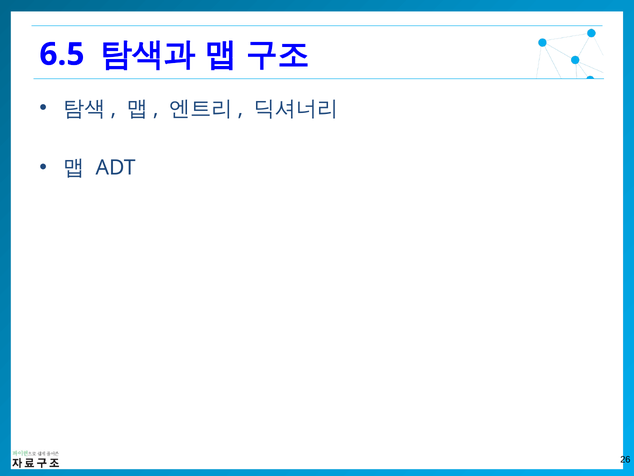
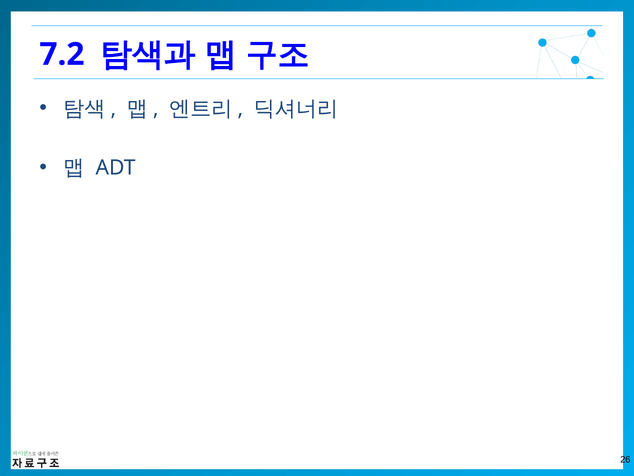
6.5: 6.5 -> 7.2
